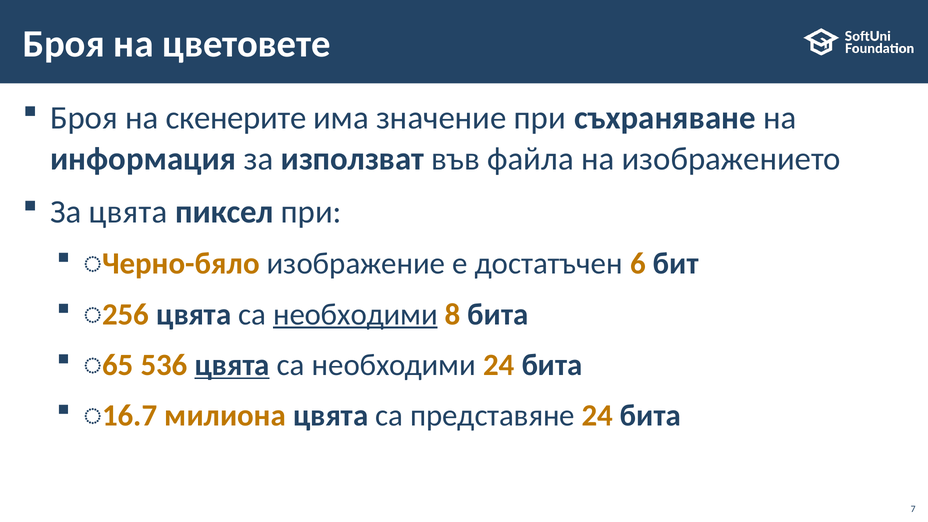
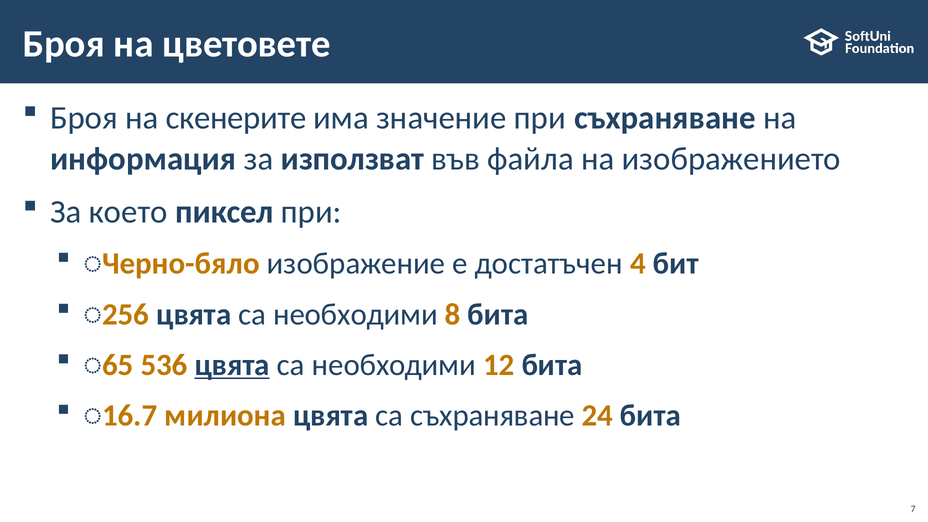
За цвята: цвята -> което
6: 6 -> 4
необходими at (356, 314) underline: present -> none
необходими 24: 24 -> 12
са представяне: представяне -> съхраняване
